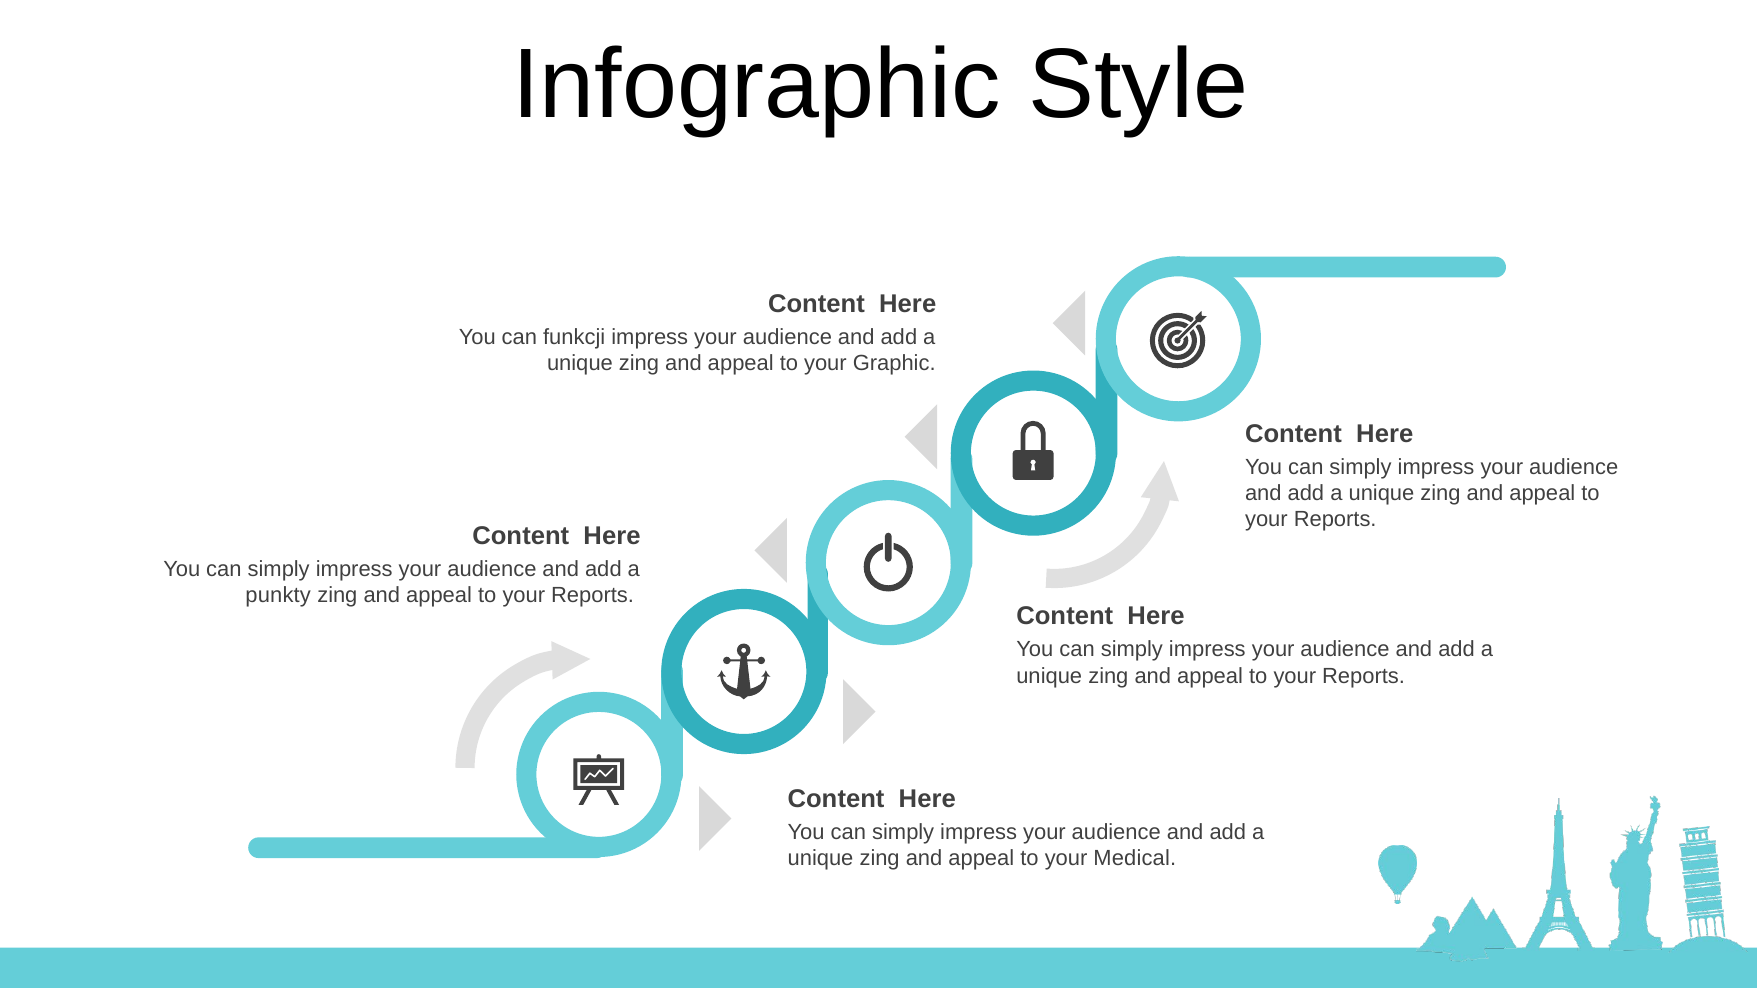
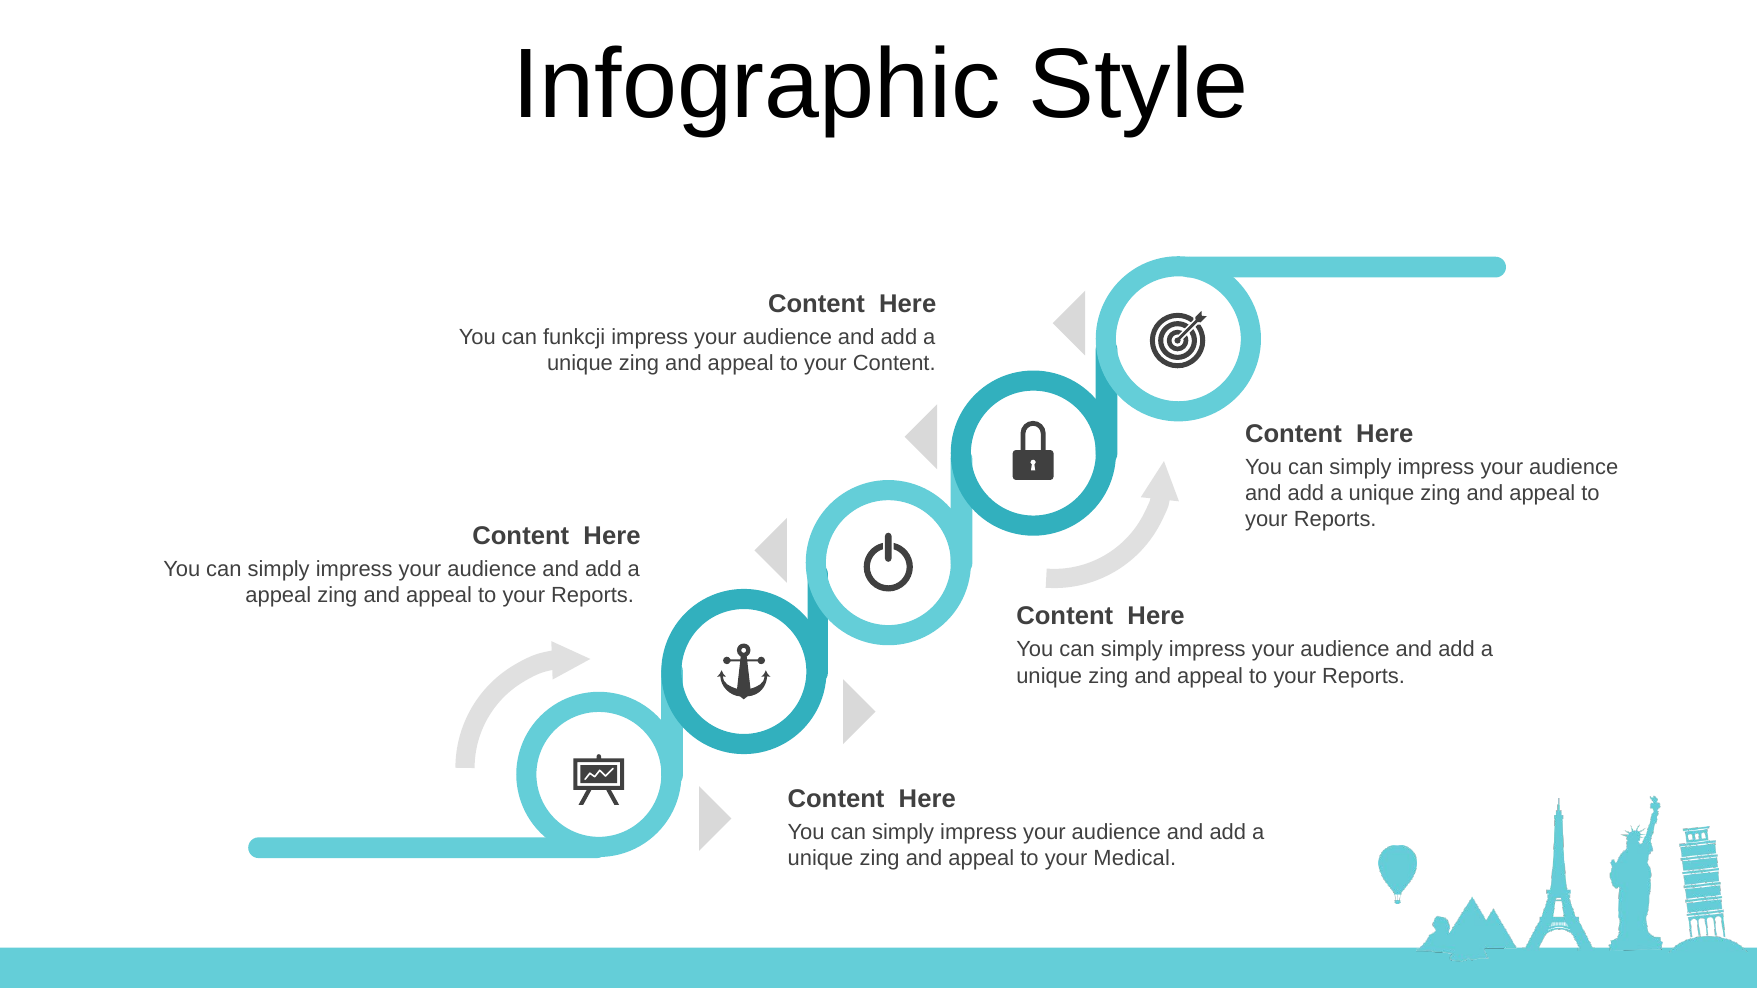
your Graphic: Graphic -> Content
punkty at (278, 596): punkty -> appeal
